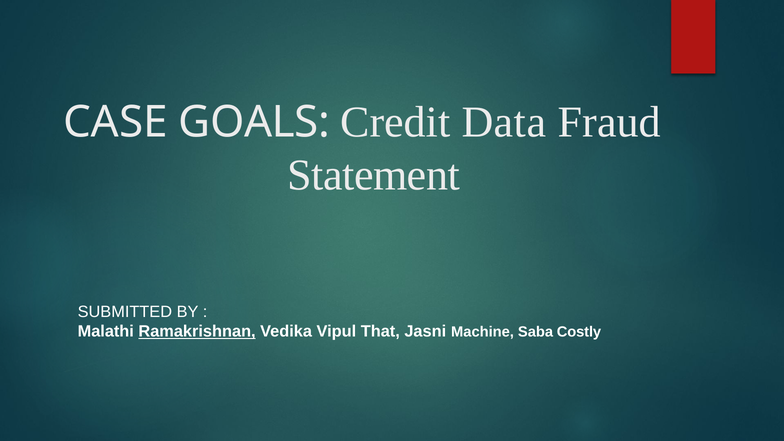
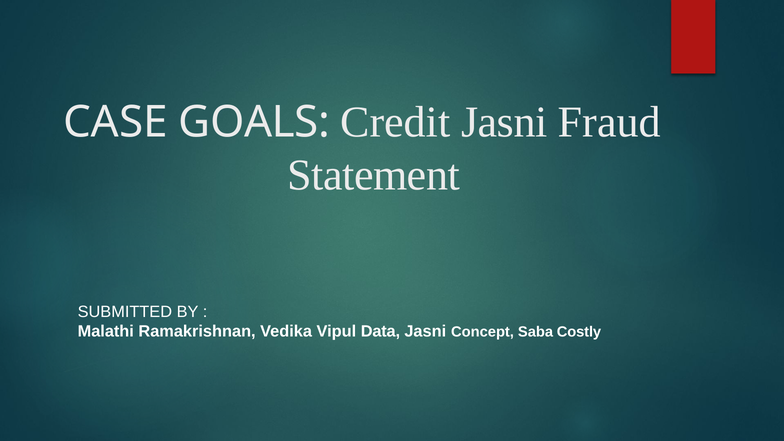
Credit Data: Data -> Jasni
Ramakrishnan underline: present -> none
That: That -> Data
Machine: Machine -> Concept
